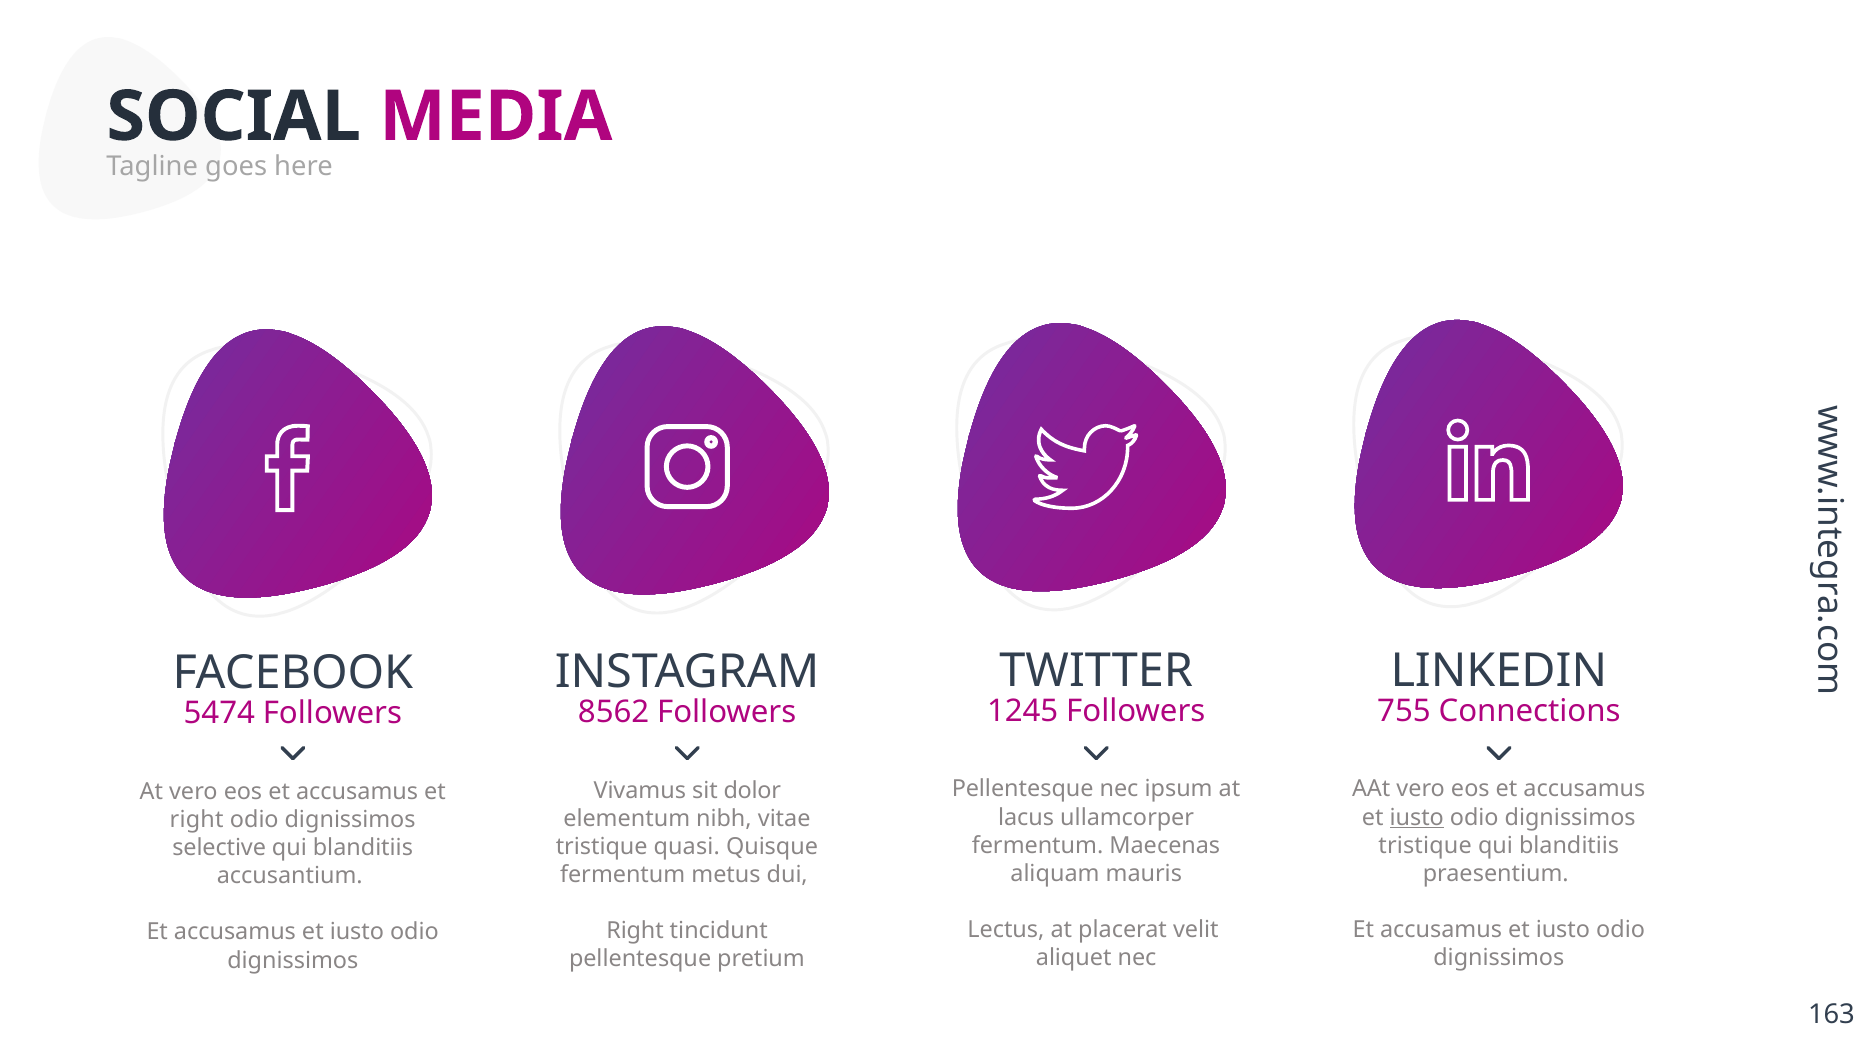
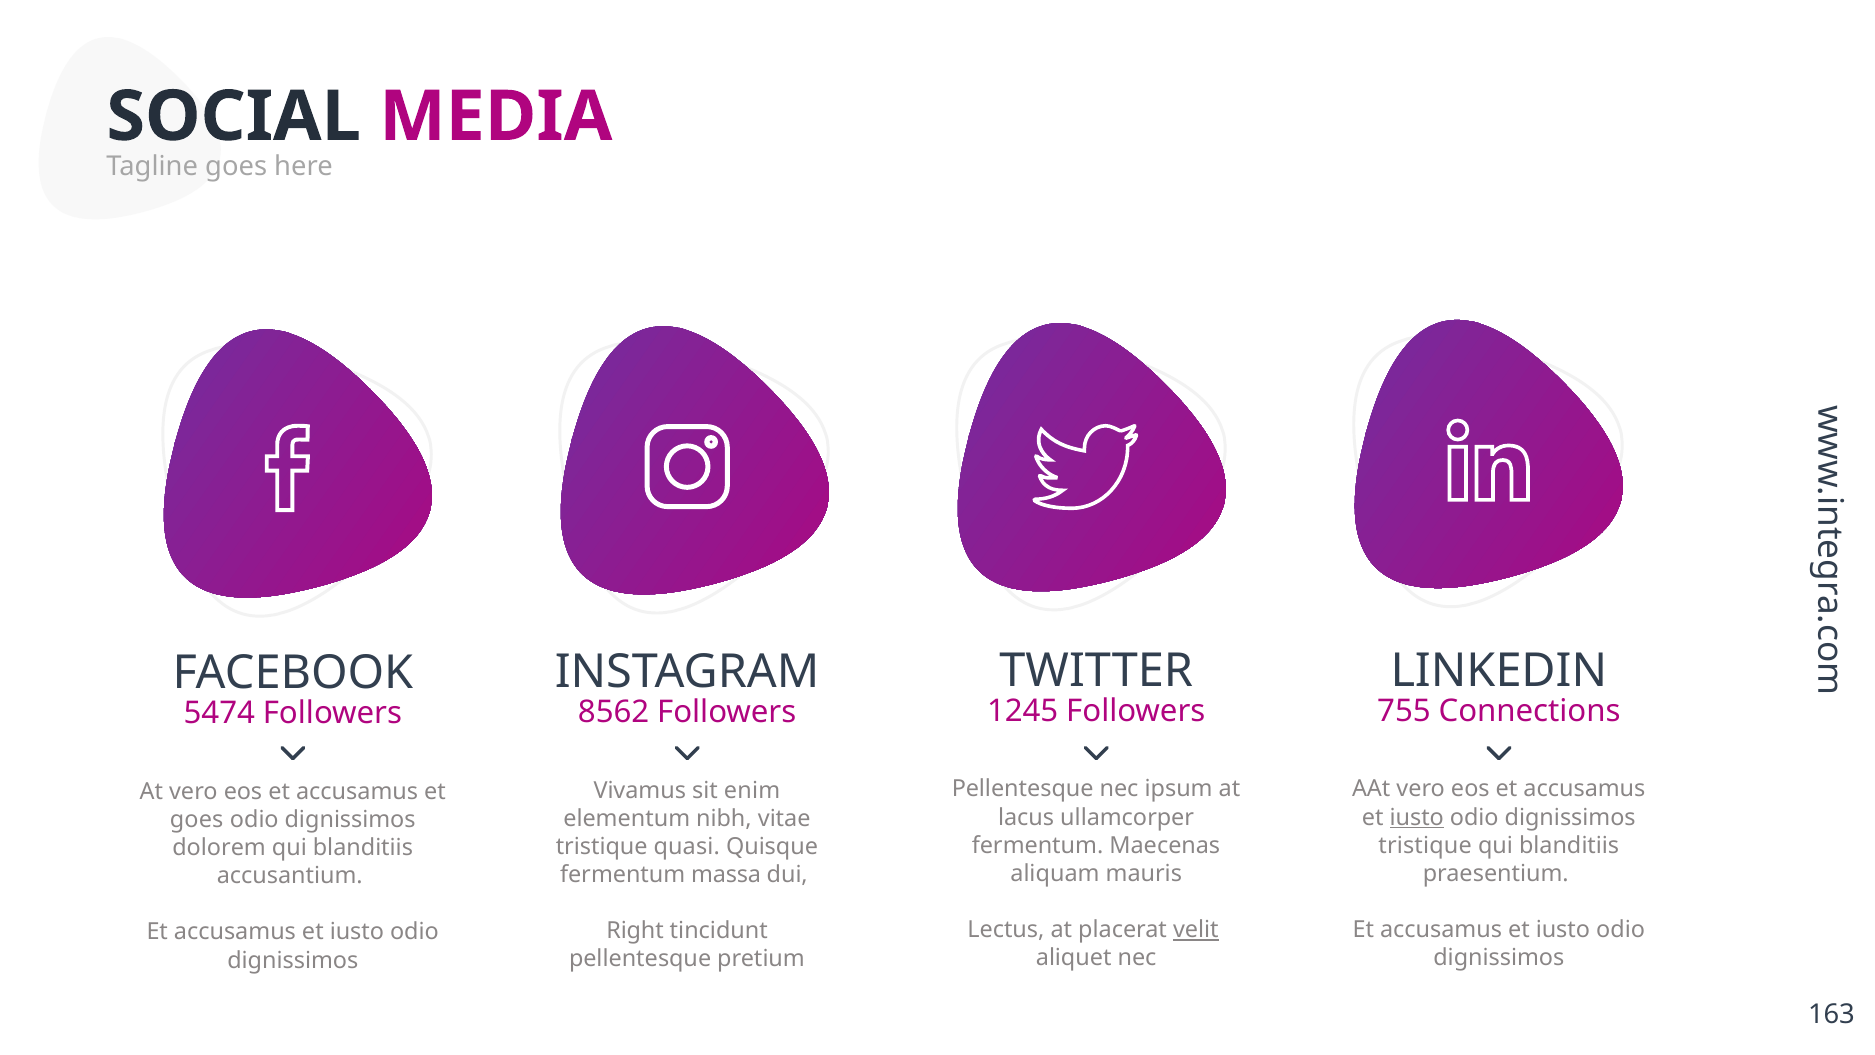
dolor: dolor -> enim
right at (197, 819): right -> goes
selective: selective -> dolorem
metus: metus -> massa
velit underline: none -> present
